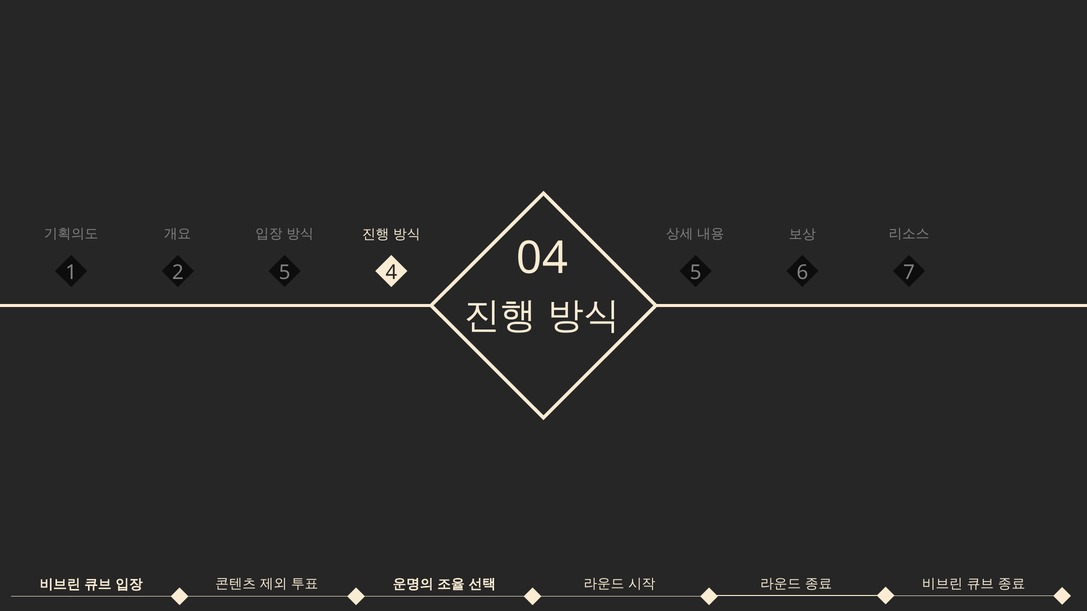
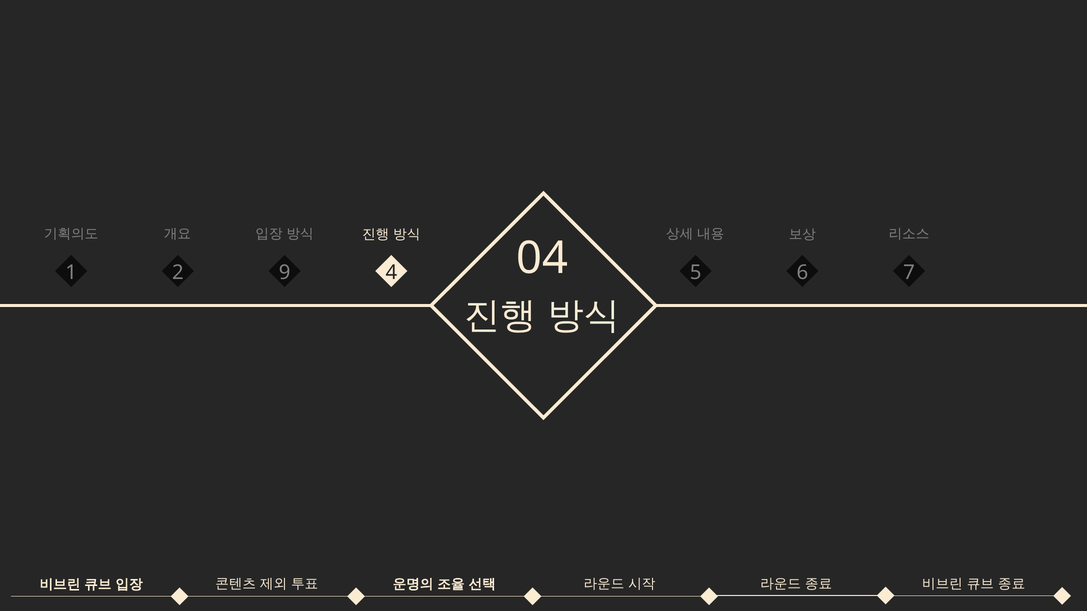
2 5: 5 -> 9
